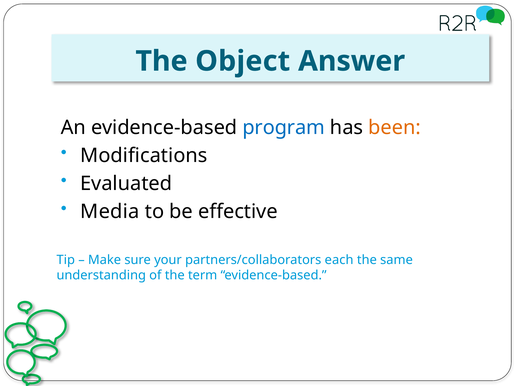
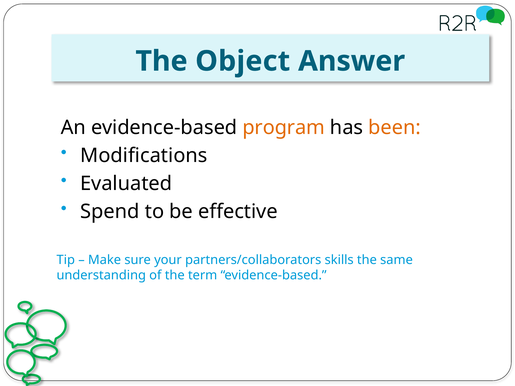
program colour: blue -> orange
Media: Media -> Spend
each: each -> skills
